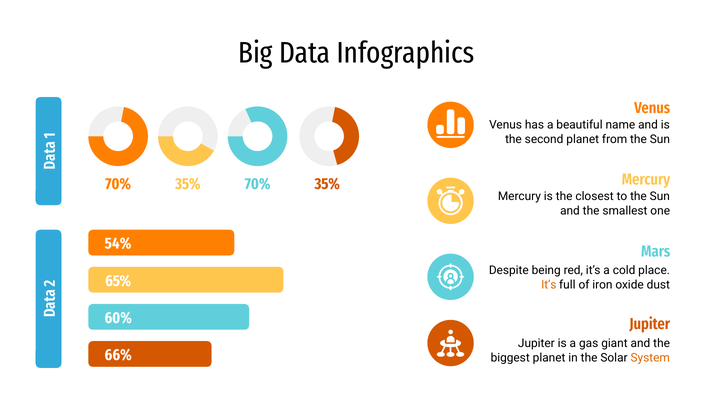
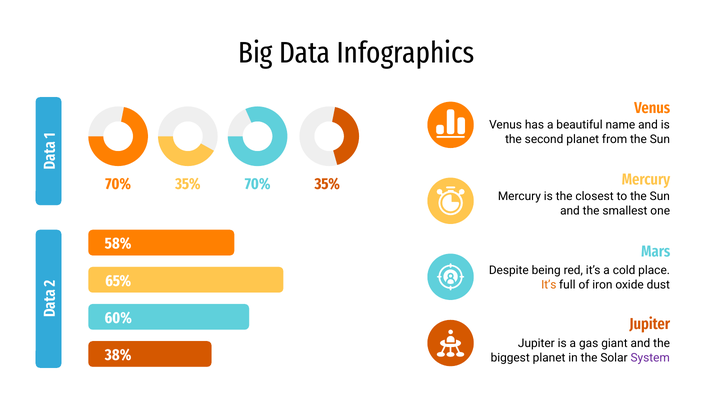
54%: 54% -> 58%
66%: 66% -> 38%
System colour: orange -> purple
